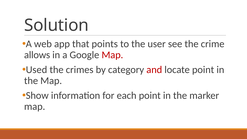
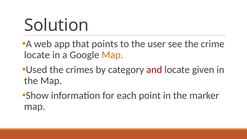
allows at (37, 55): allows -> locate
Map at (112, 55) colour: red -> orange
locate point: point -> given
